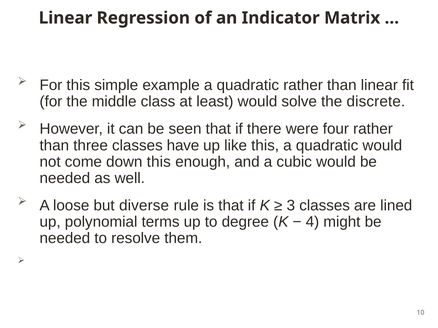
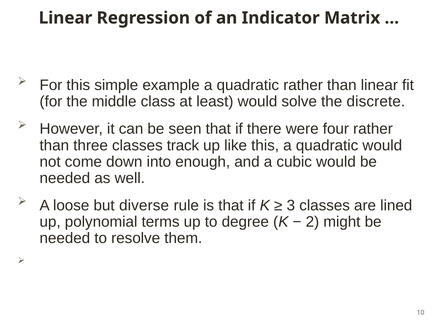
have: have -> track
down this: this -> into
4: 4 -> 2
